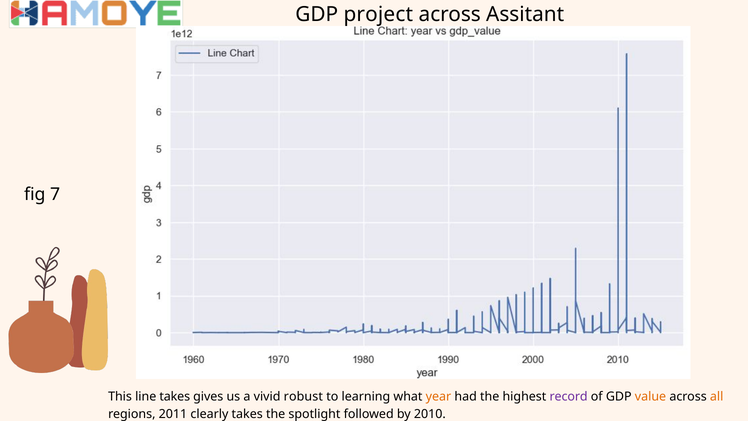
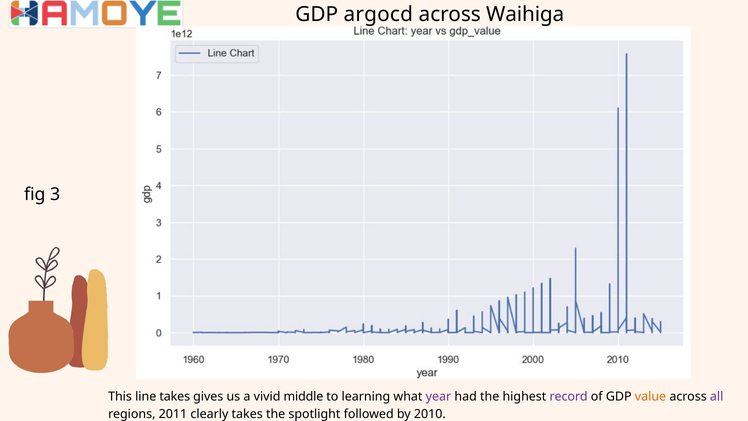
project: project -> argocd
Assitant: Assitant -> Waihiga
7: 7 -> 3
robust: robust -> middle
year colour: orange -> purple
all colour: orange -> purple
